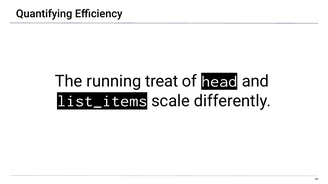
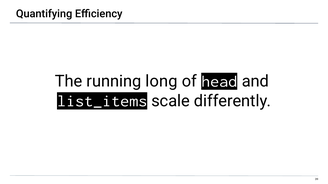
treat: treat -> long
